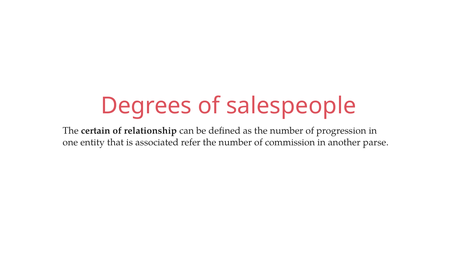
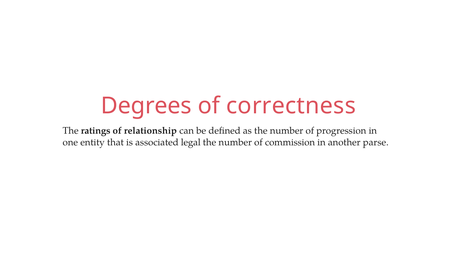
salespeople: salespeople -> correctness
certain: certain -> ratings
refer: refer -> legal
